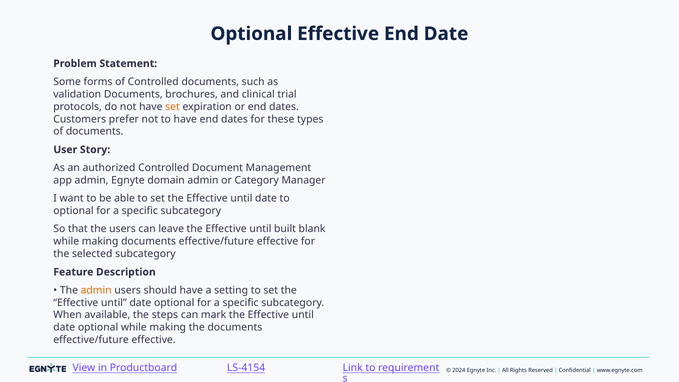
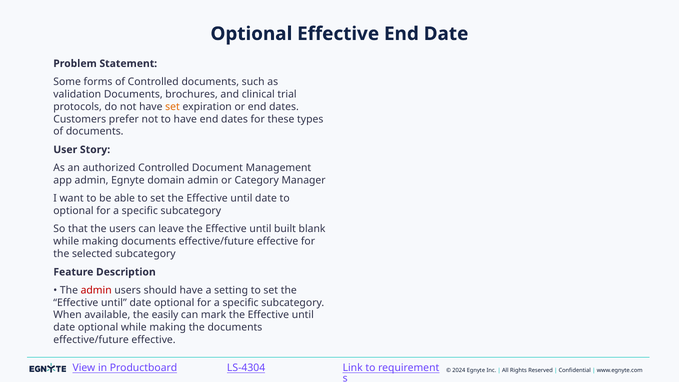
admin at (96, 290) colour: orange -> red
steps: steps -> easily
LS-4154: LS-4154 -> LS-4304
